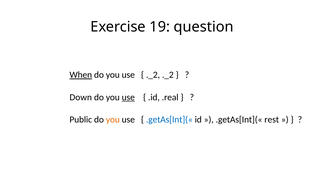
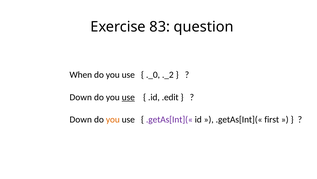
19: 19 -> 83
When underline: present -> none
._2 at (153, 75): ._2 -> ._0
.real: .real -> .edit
Public at (81, 119): Public -> Down
.getAs[Int](« at (169, 119) colour: blue -> purple
rest: rest -> first
